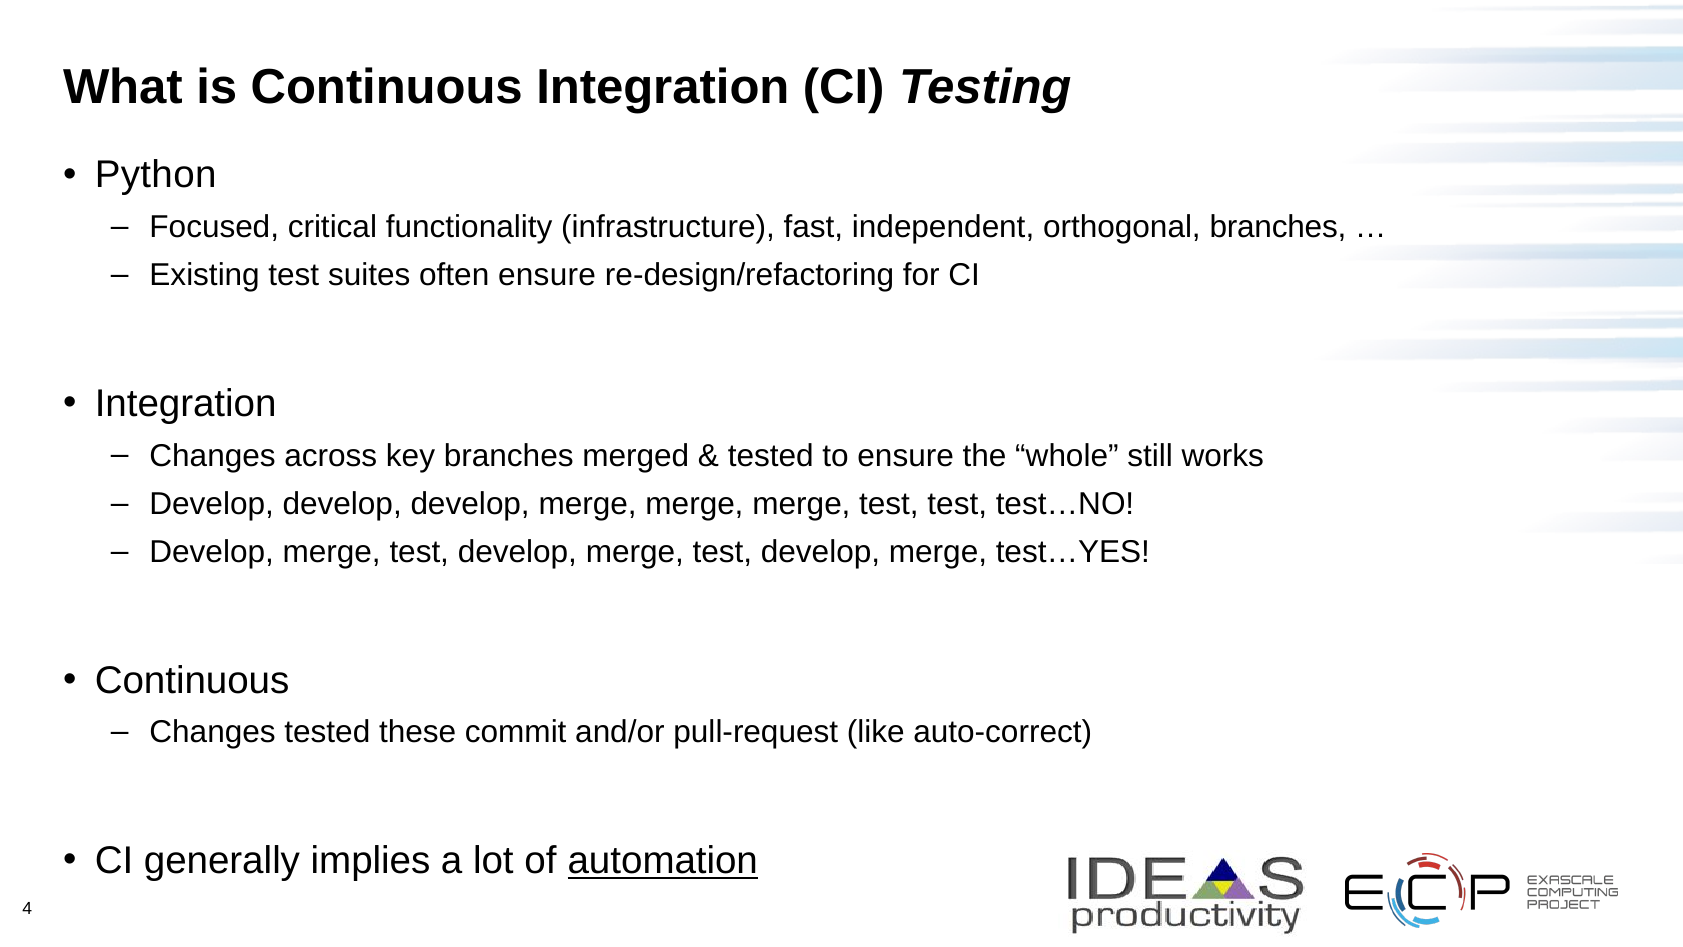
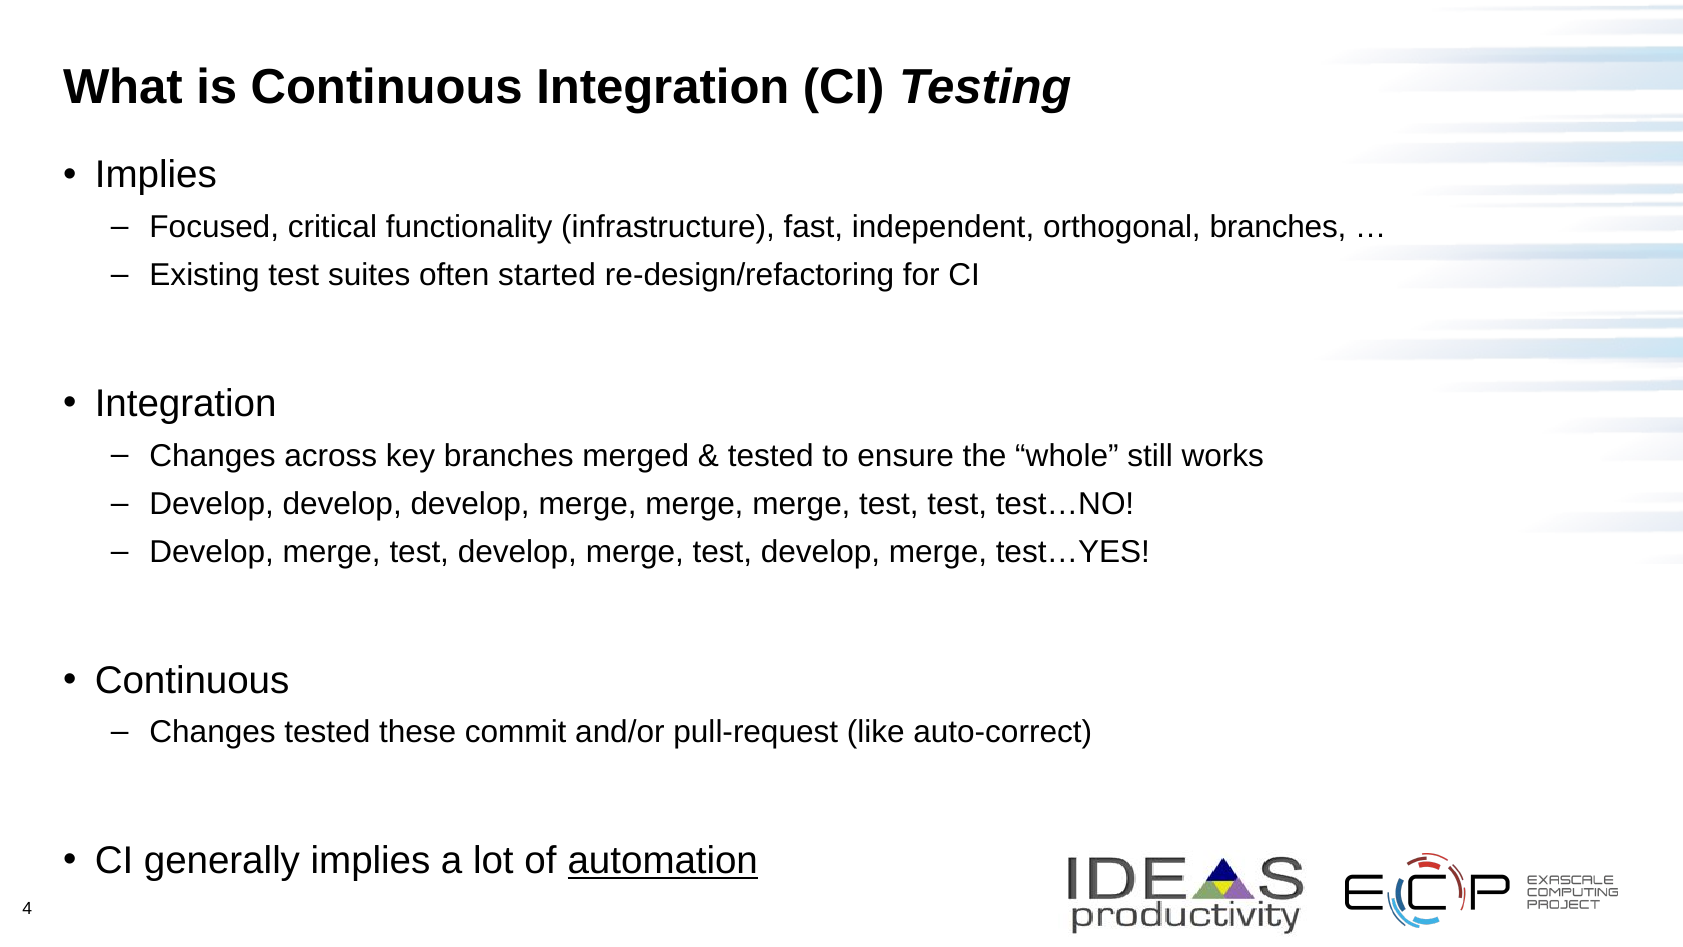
Python at (156, 175): Python -> Implies
often ensure: ensure -> started
